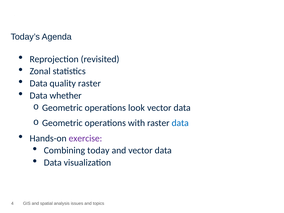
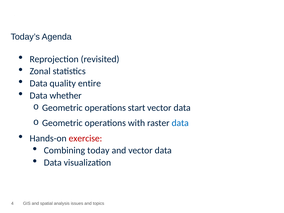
quality raster: raster -> entire
look: look -> start
exercise colour: purple -> red
